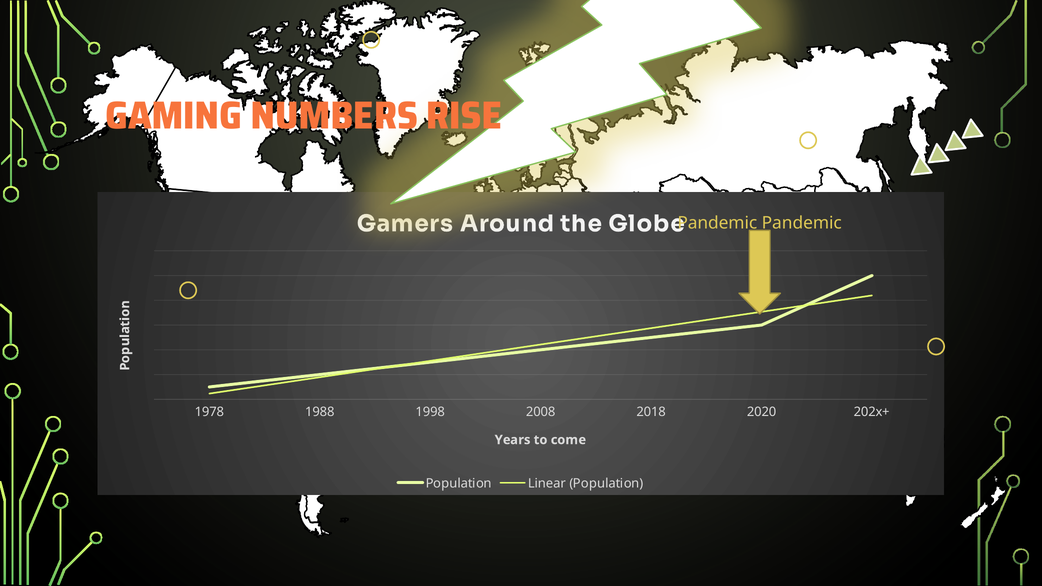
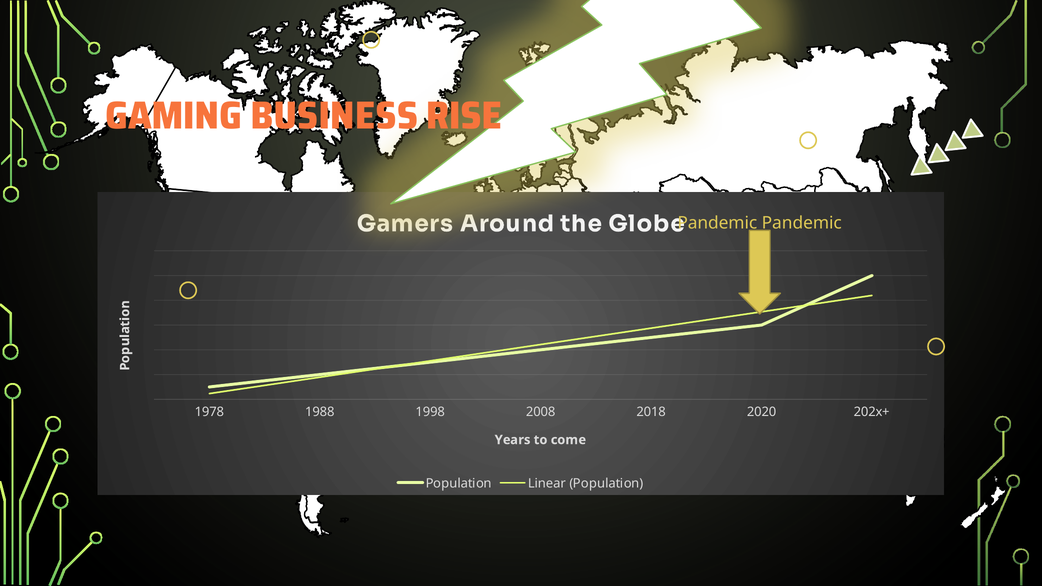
NUMBERS: NUMBERS -> BUSINESS
